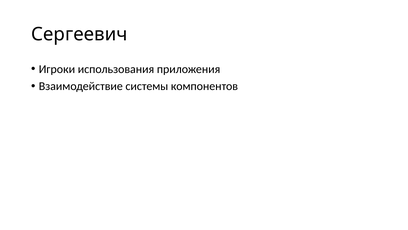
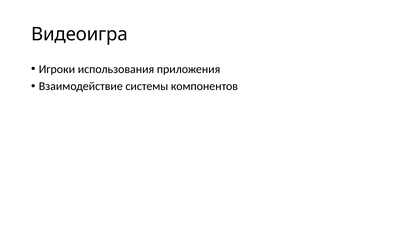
Сергеевич: Сергеевич -> Видеоигра
